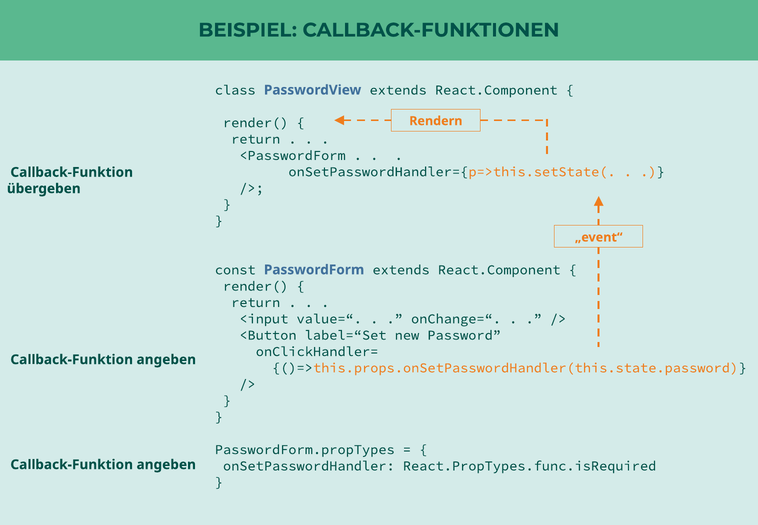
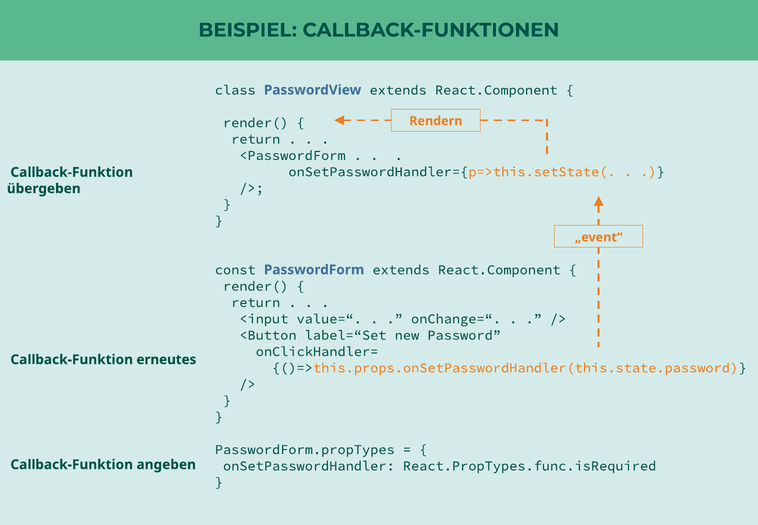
angeben at (166, 359): angeben -> erneutes
